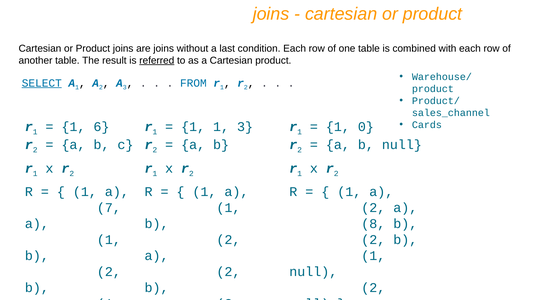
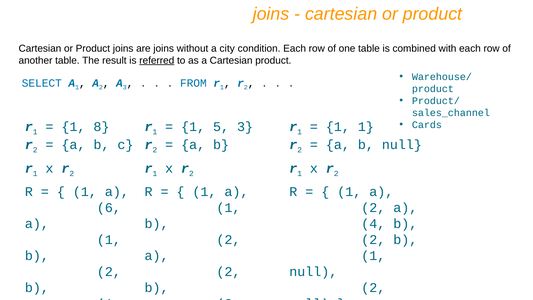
last: last -> city
SELECT underline: present -> none
6: 6 -> 8
1 1: 1 -> 5
1 0: 0 -> 1
7: 7 -> 6
8 at (373, 224): 8 -> 4
